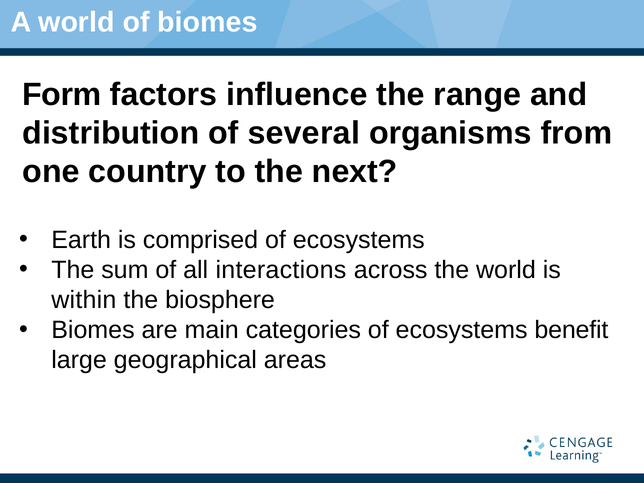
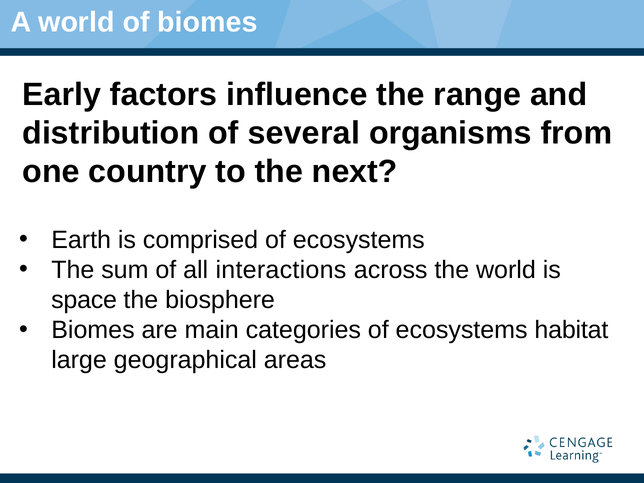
Form at (62, 94): Form -> Early
within: within -> space
benefit: benefit -> habitat
